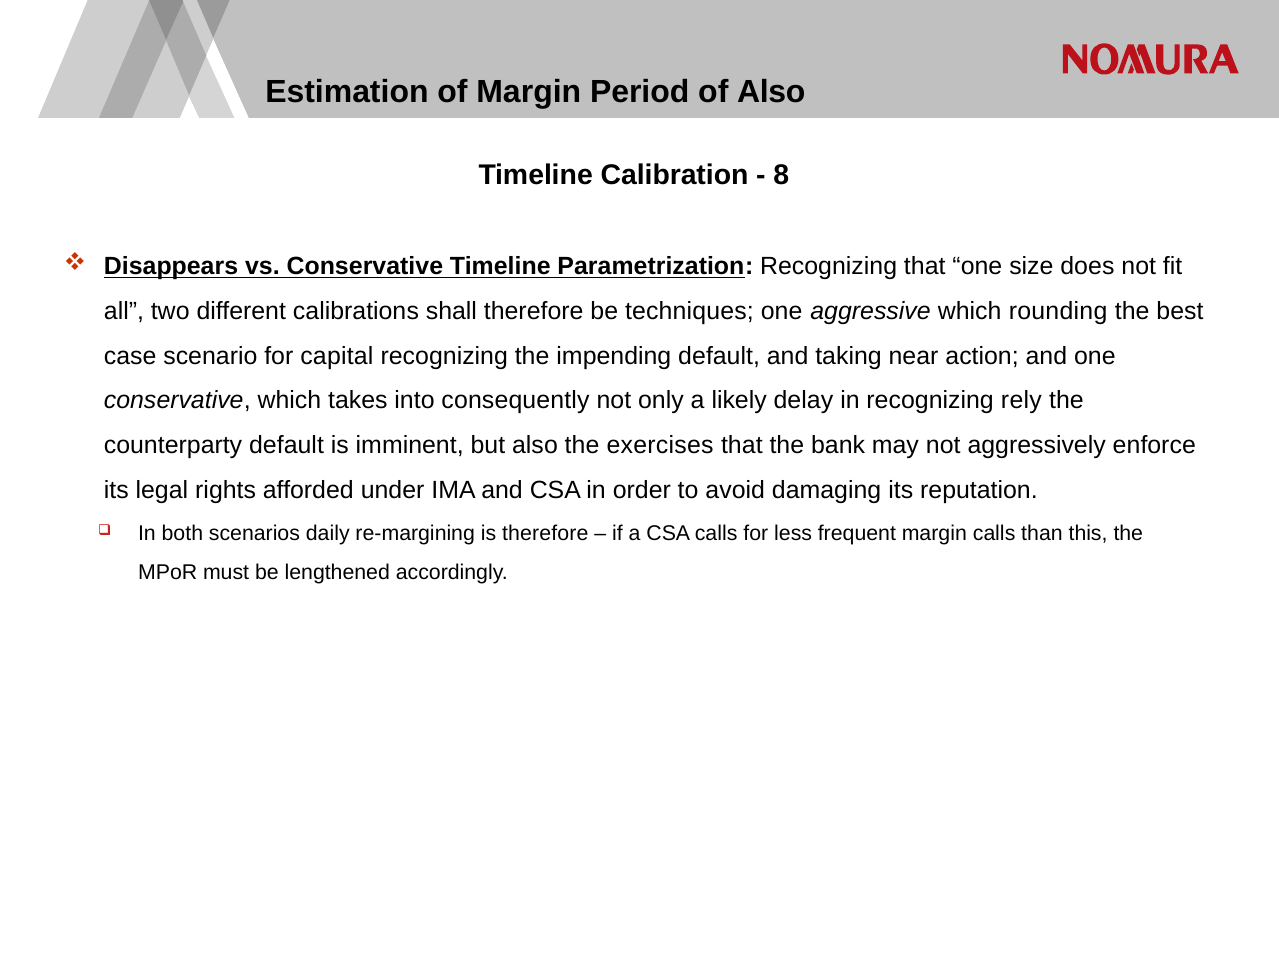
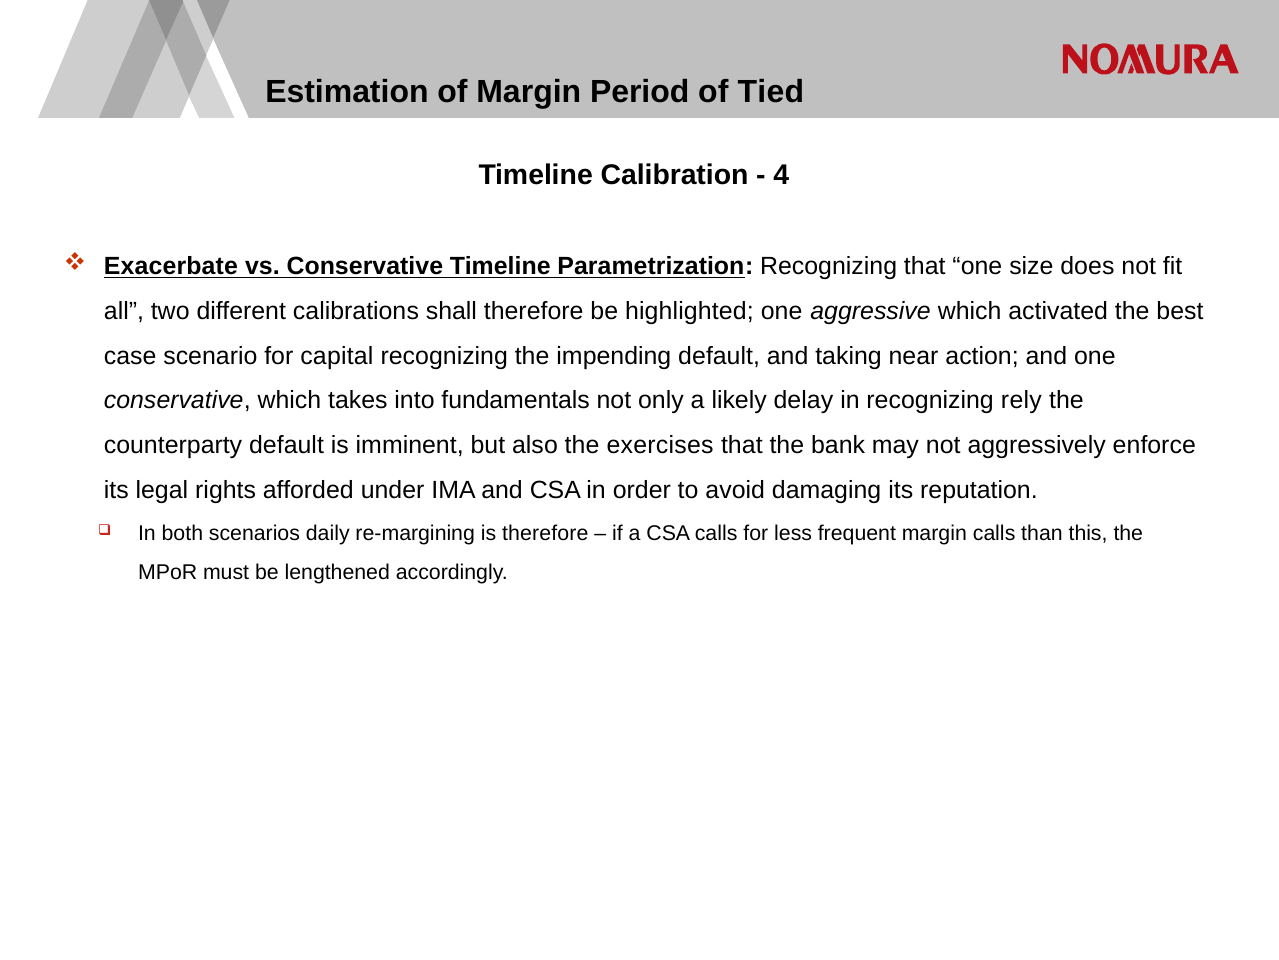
of Also: Also -> Tied
8: 8 -> 4
Disappears: Disappears -> Exacerbate
techniques: techniques -> highlighted
rounding: rounding -> activated
consequently: consequently -> fundamentals
